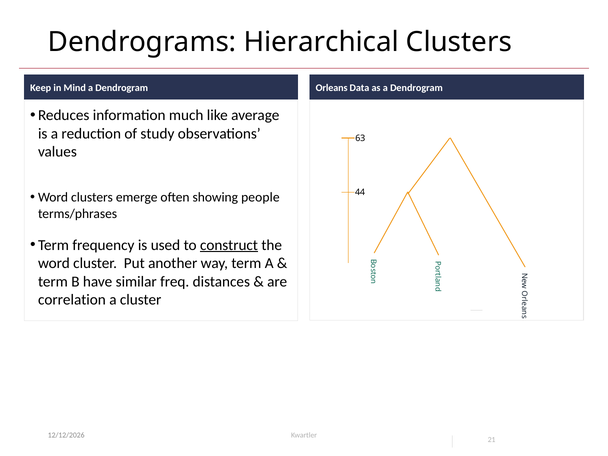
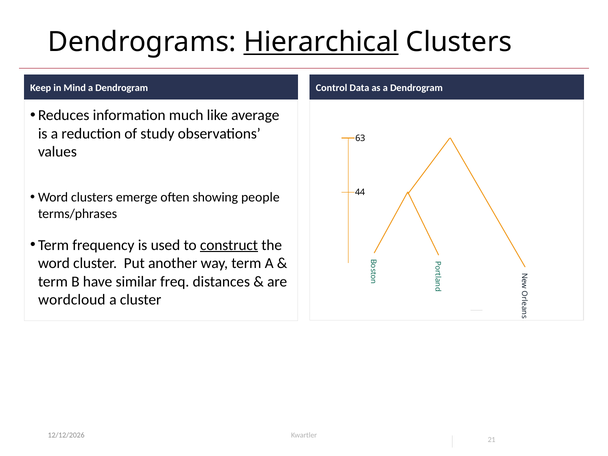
Hierarchical underline: none -> present
Orleans: Orleans -> Control
correlation: correlation -> wordcloud
